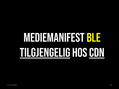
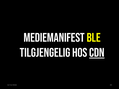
TILGJENGELIG underline: present -> none
